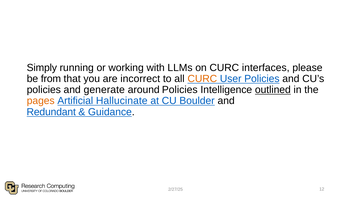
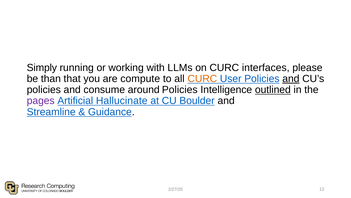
from: from -> than
incorrect: incorrect -> compute
and at (291, 78) underline: none -> present
generate: generate -> consume
pages colour: orange -> purple
Redundant: Redundant -> Streamline
